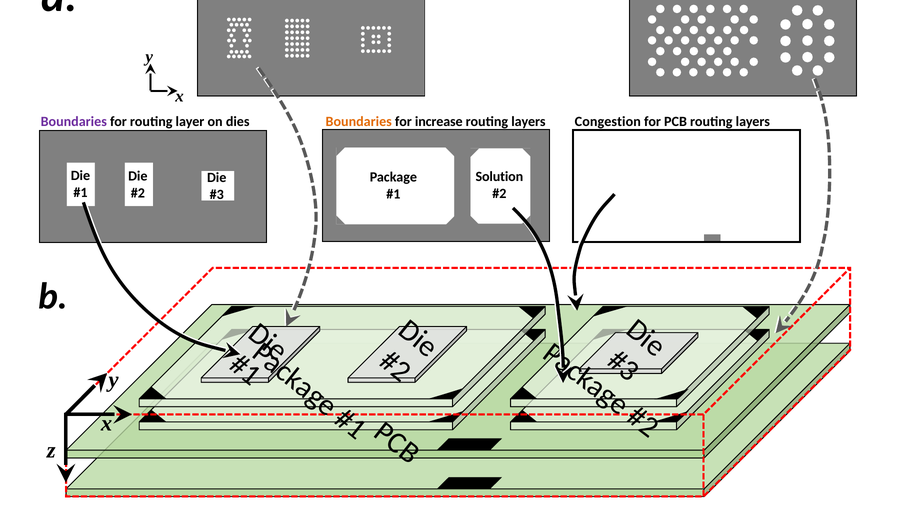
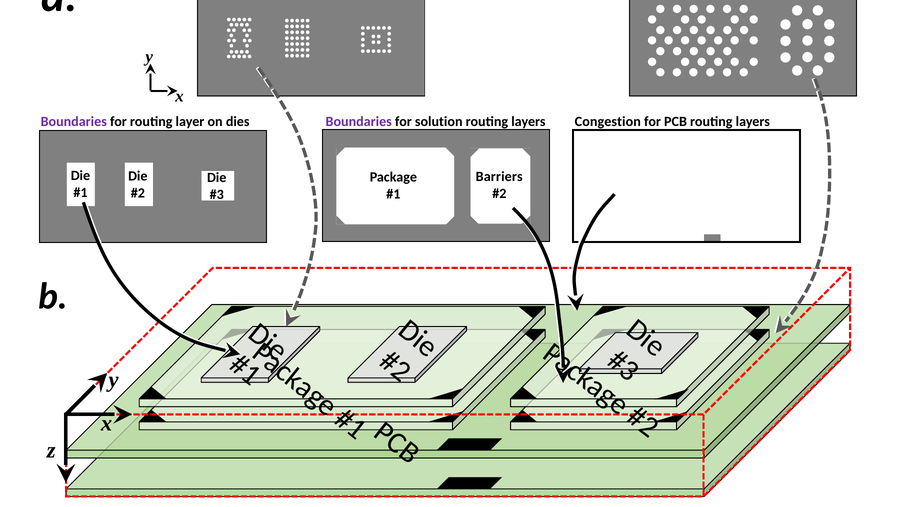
Boundaries at (359, 122) colour: orange -> purple
increase: increase -> solution
Solution: Solution -> Barriers
